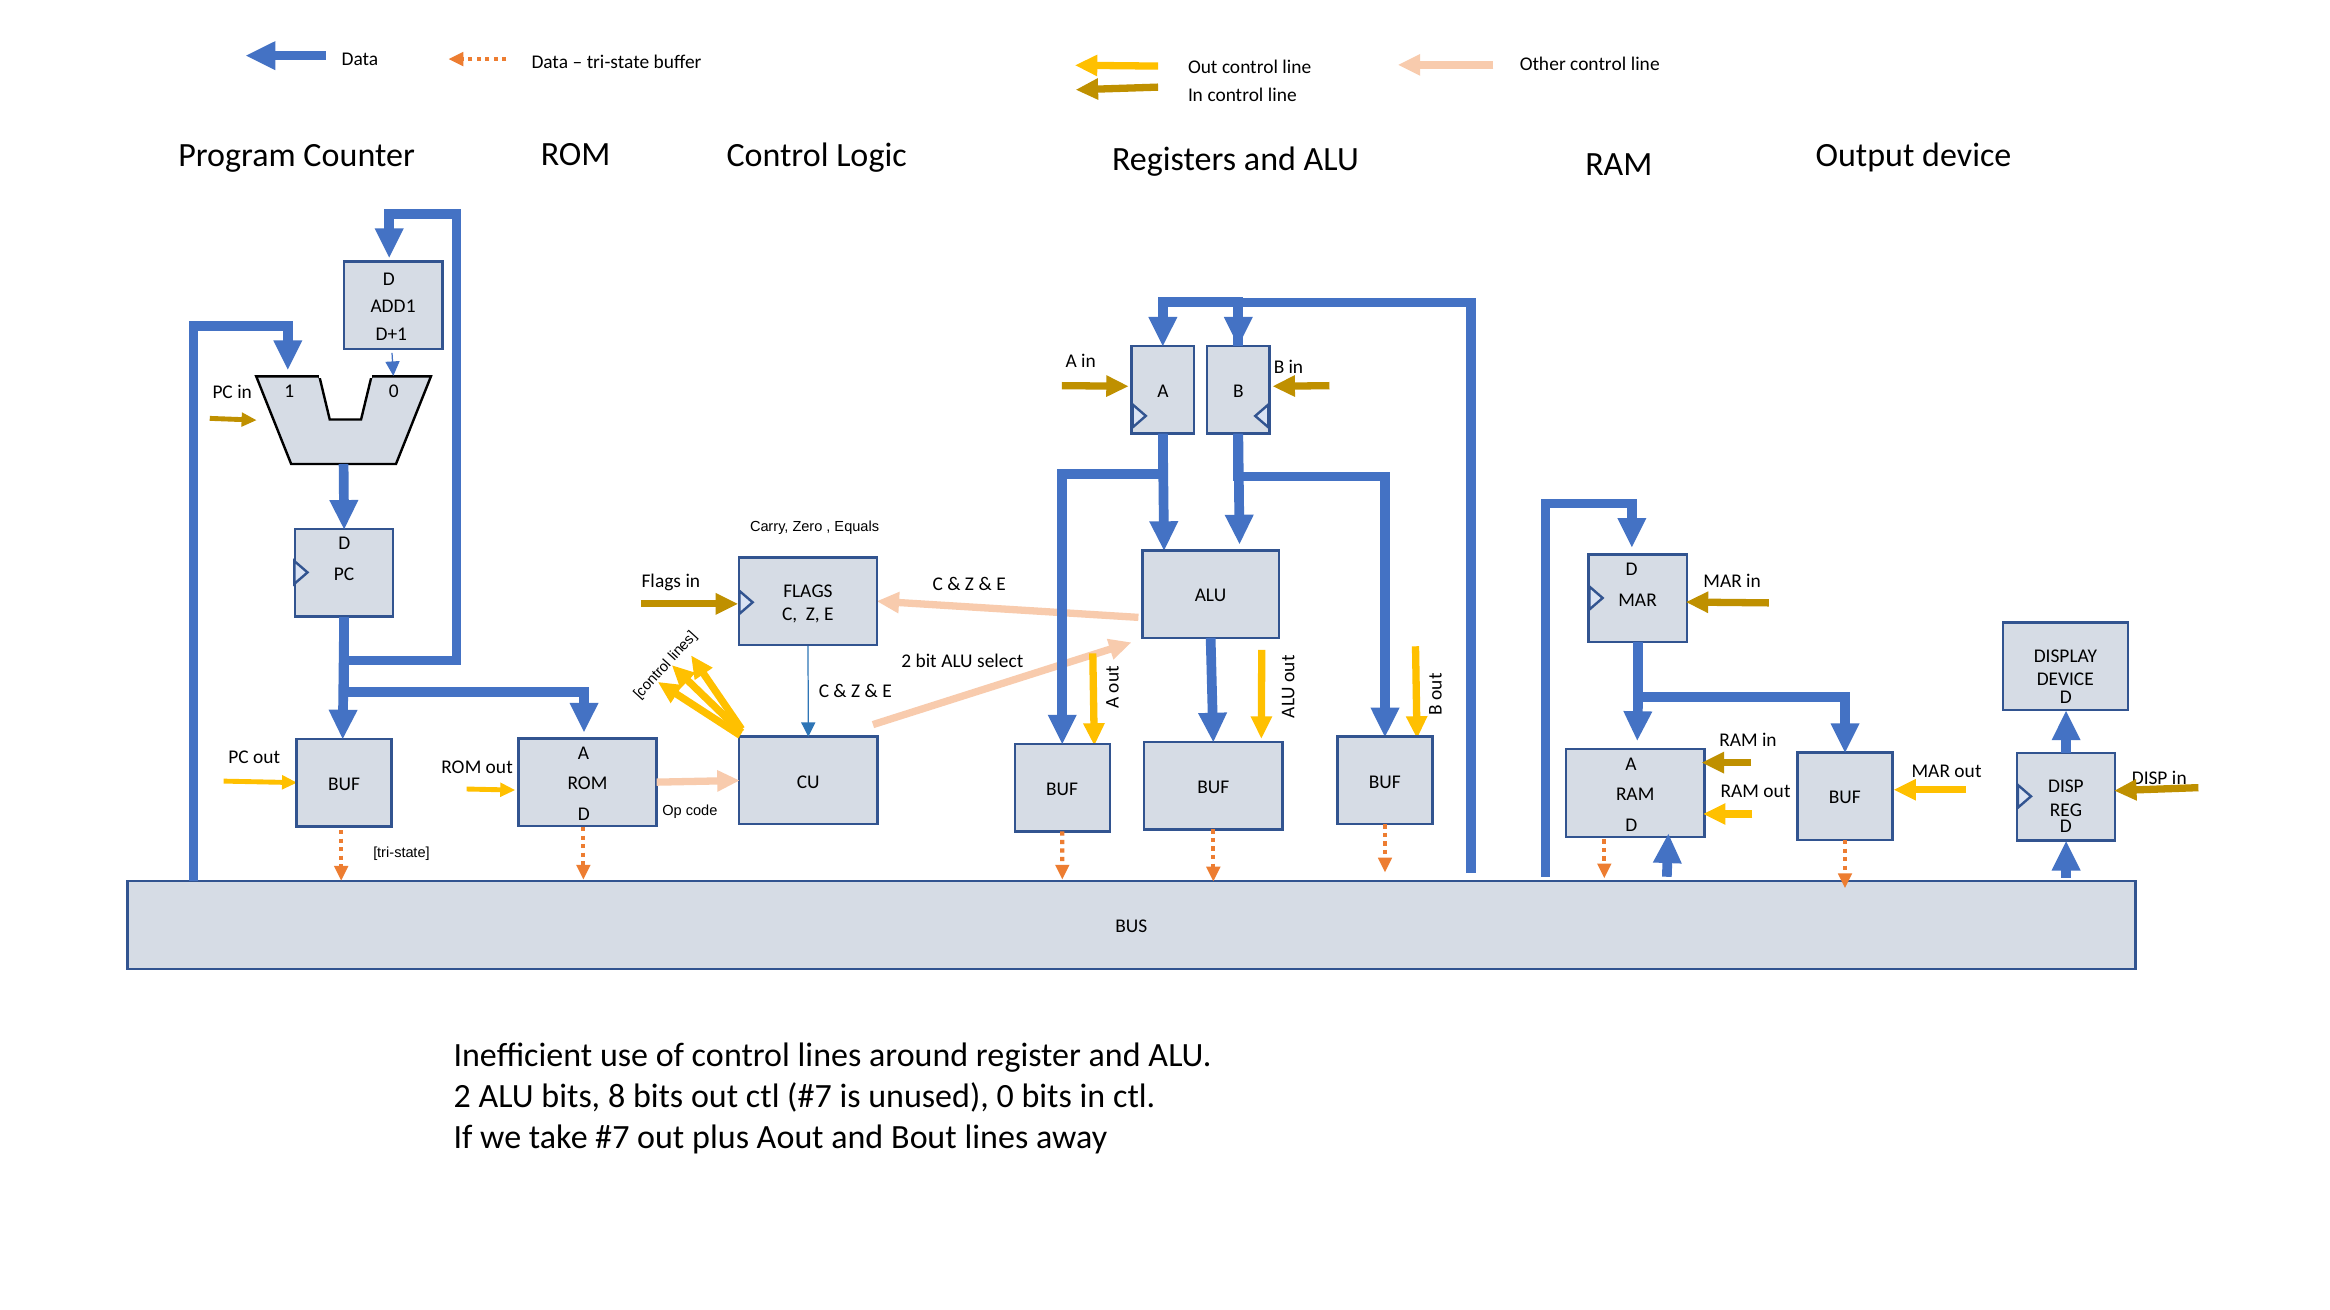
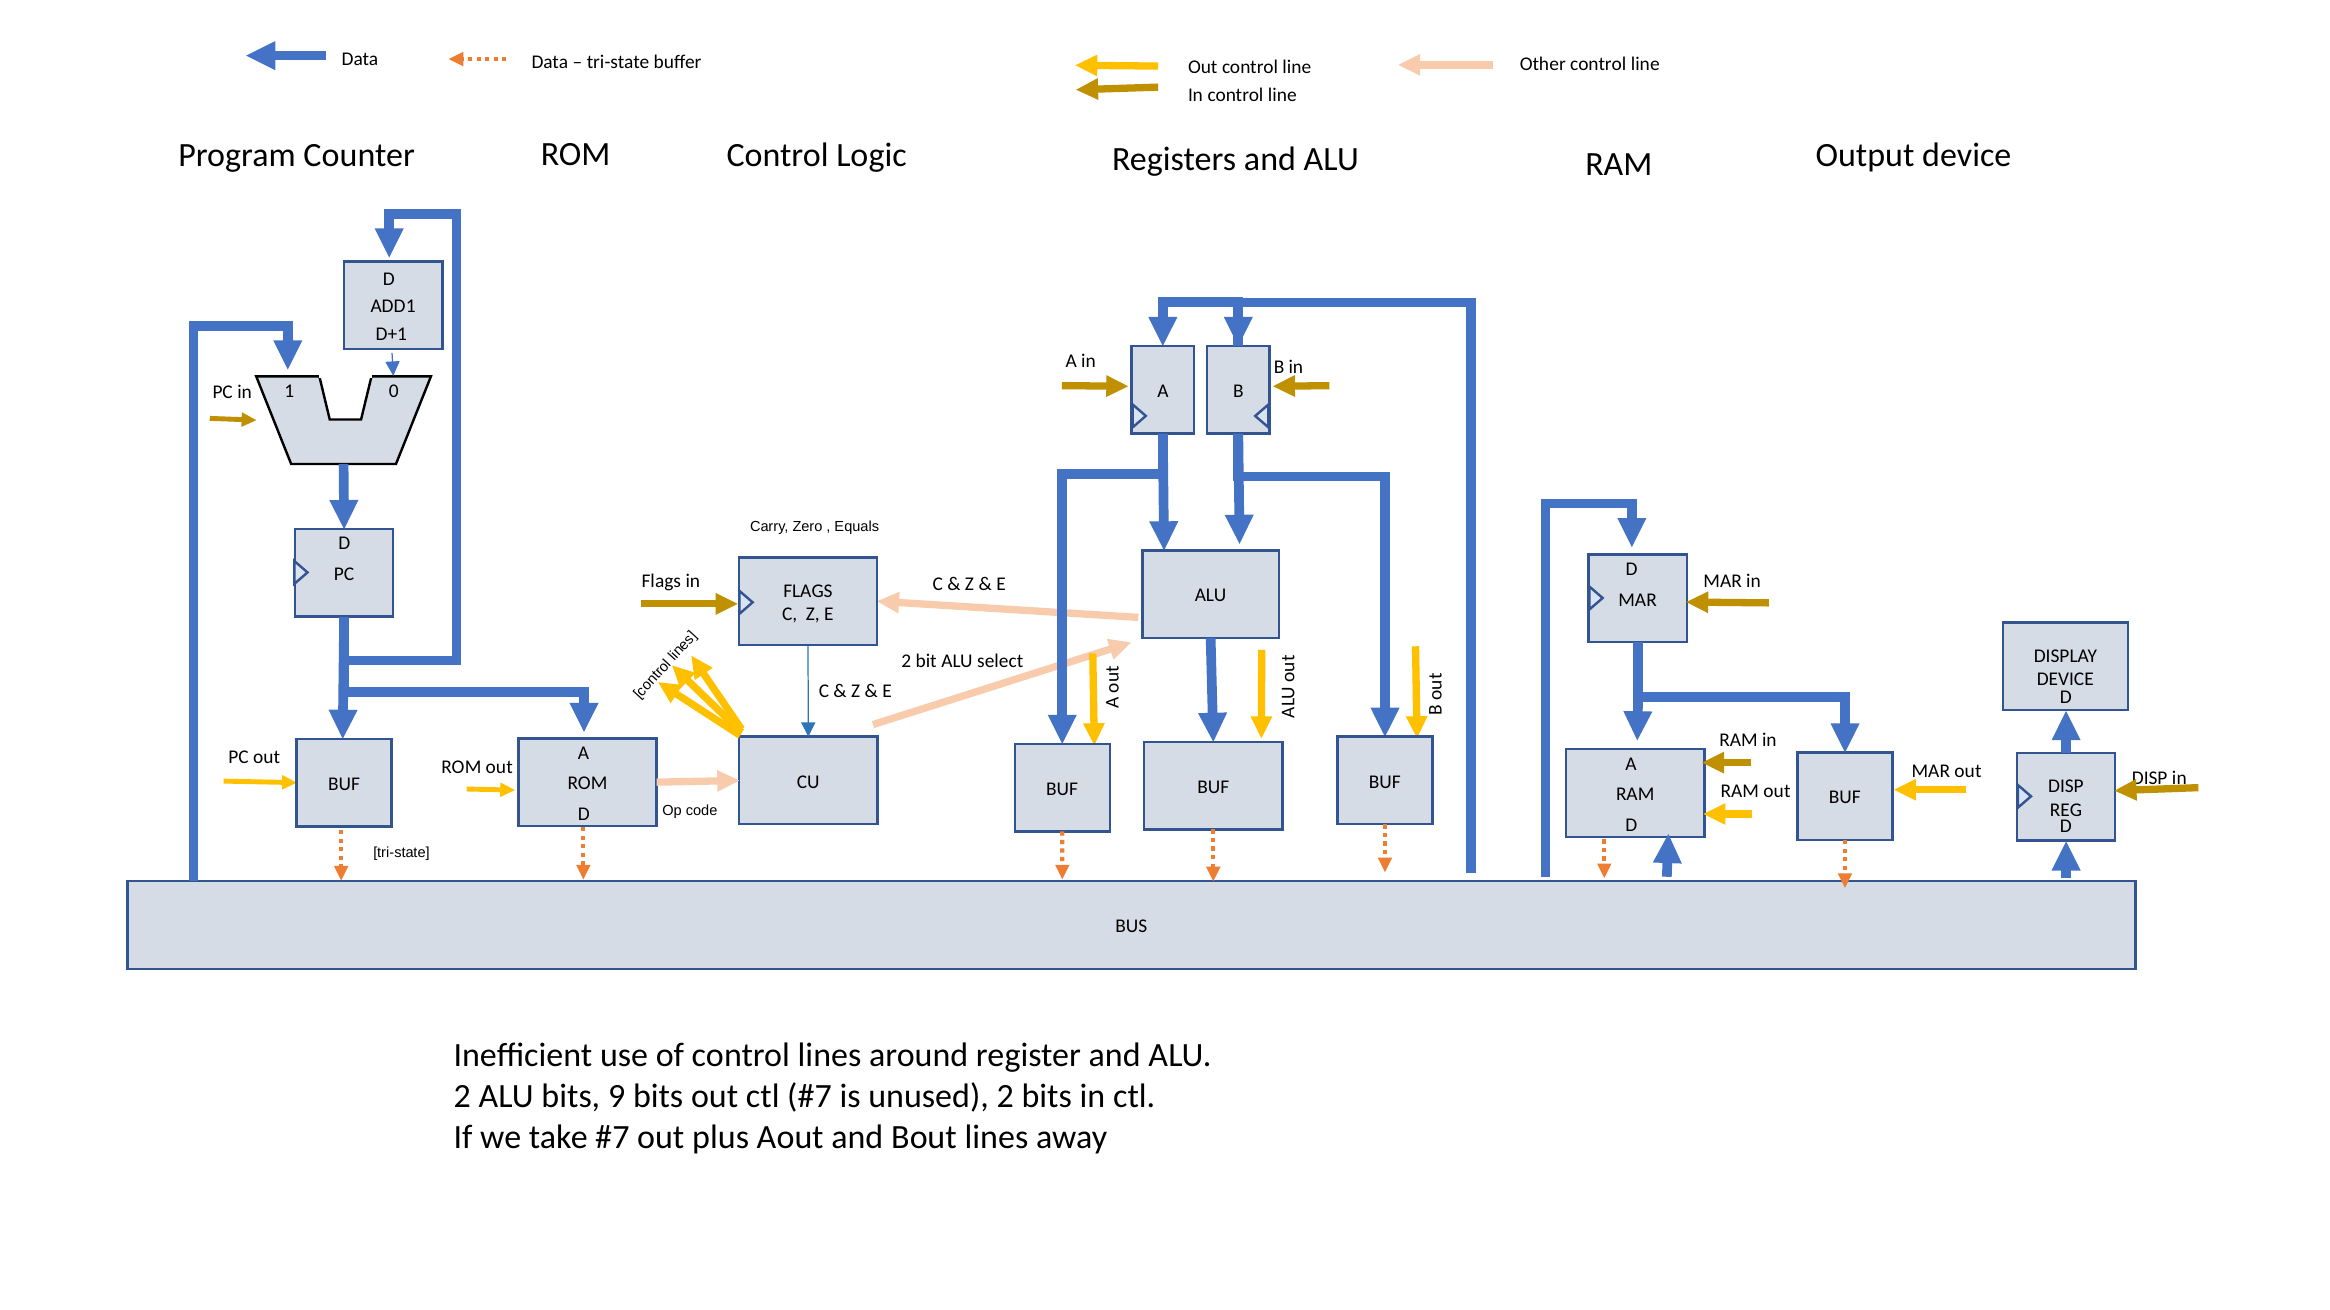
8: 8 -> 9
unused 0: 0 -> 2
